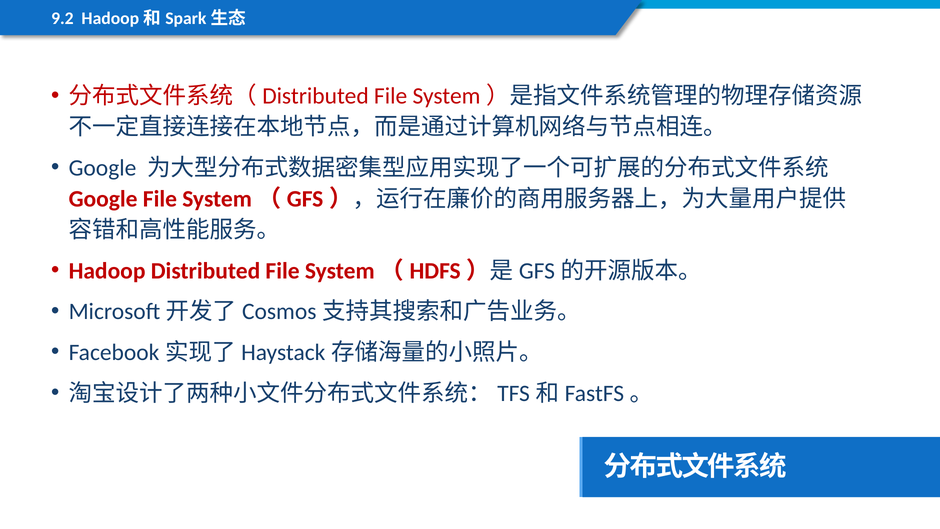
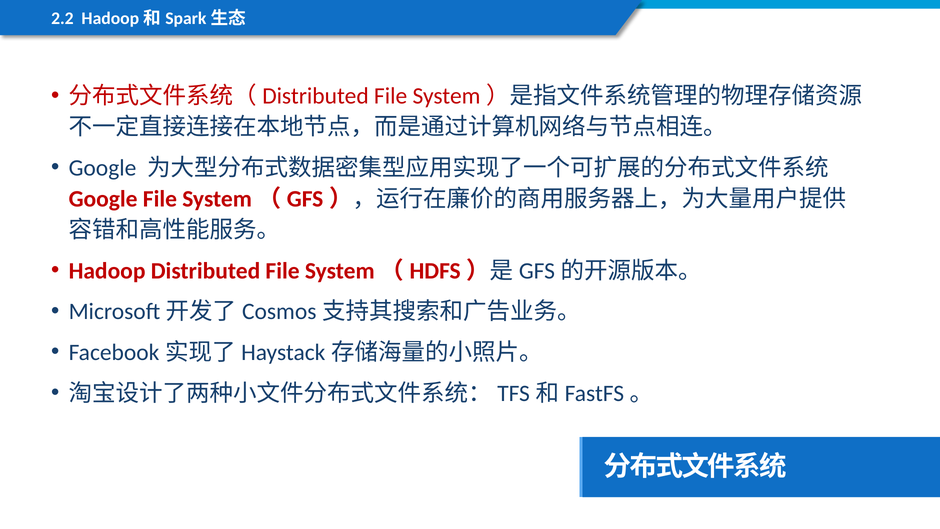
9.2: 9.2 -> 2.2
